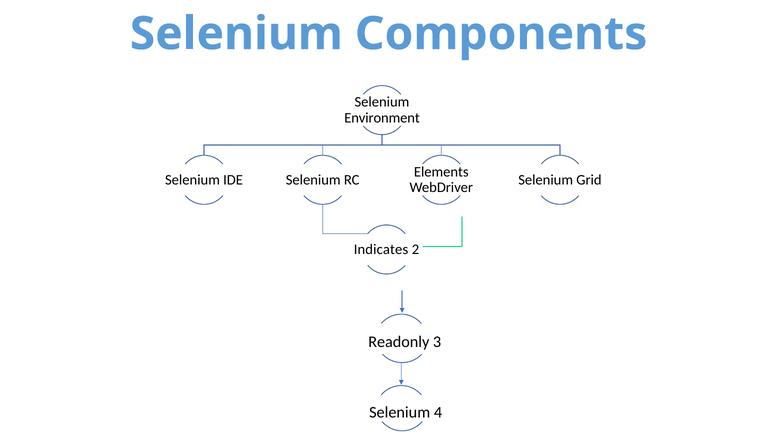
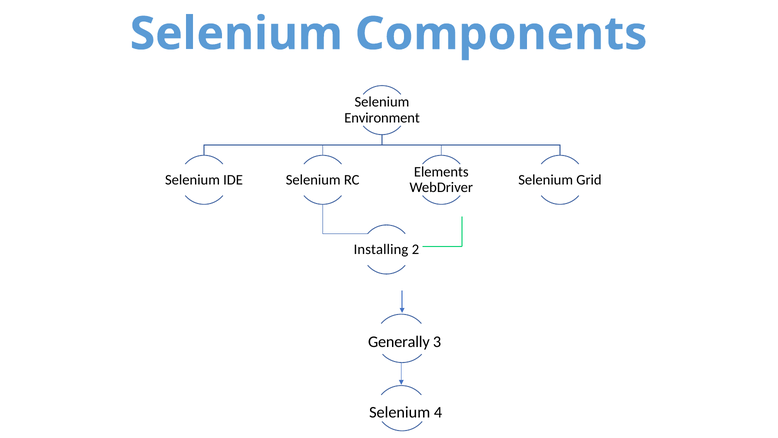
Indicates: Indicates -> Installing
Readonly: Readonly -> Generally
